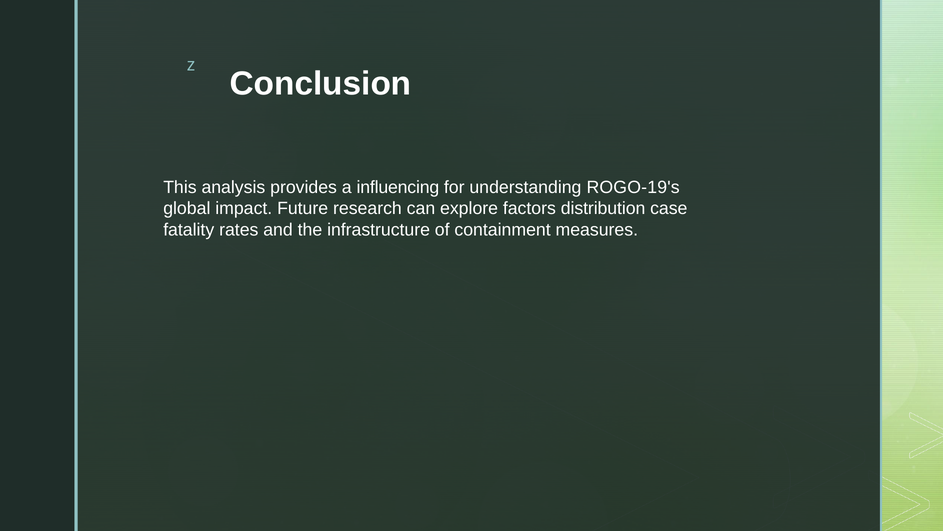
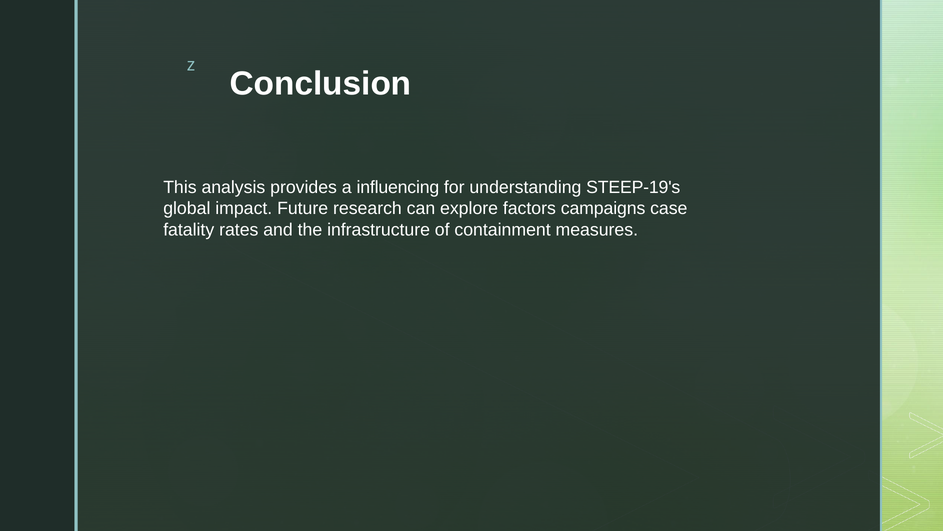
ROGO-19's: ROGO-19's -> STEEP-19's
distribution: distribution -> campaigns
